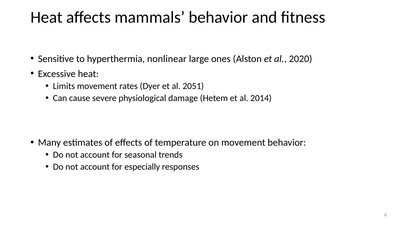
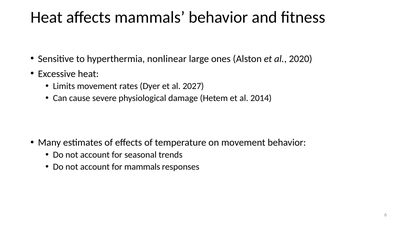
2051: 2051 -> 2027
for especially: especially -> mammals
